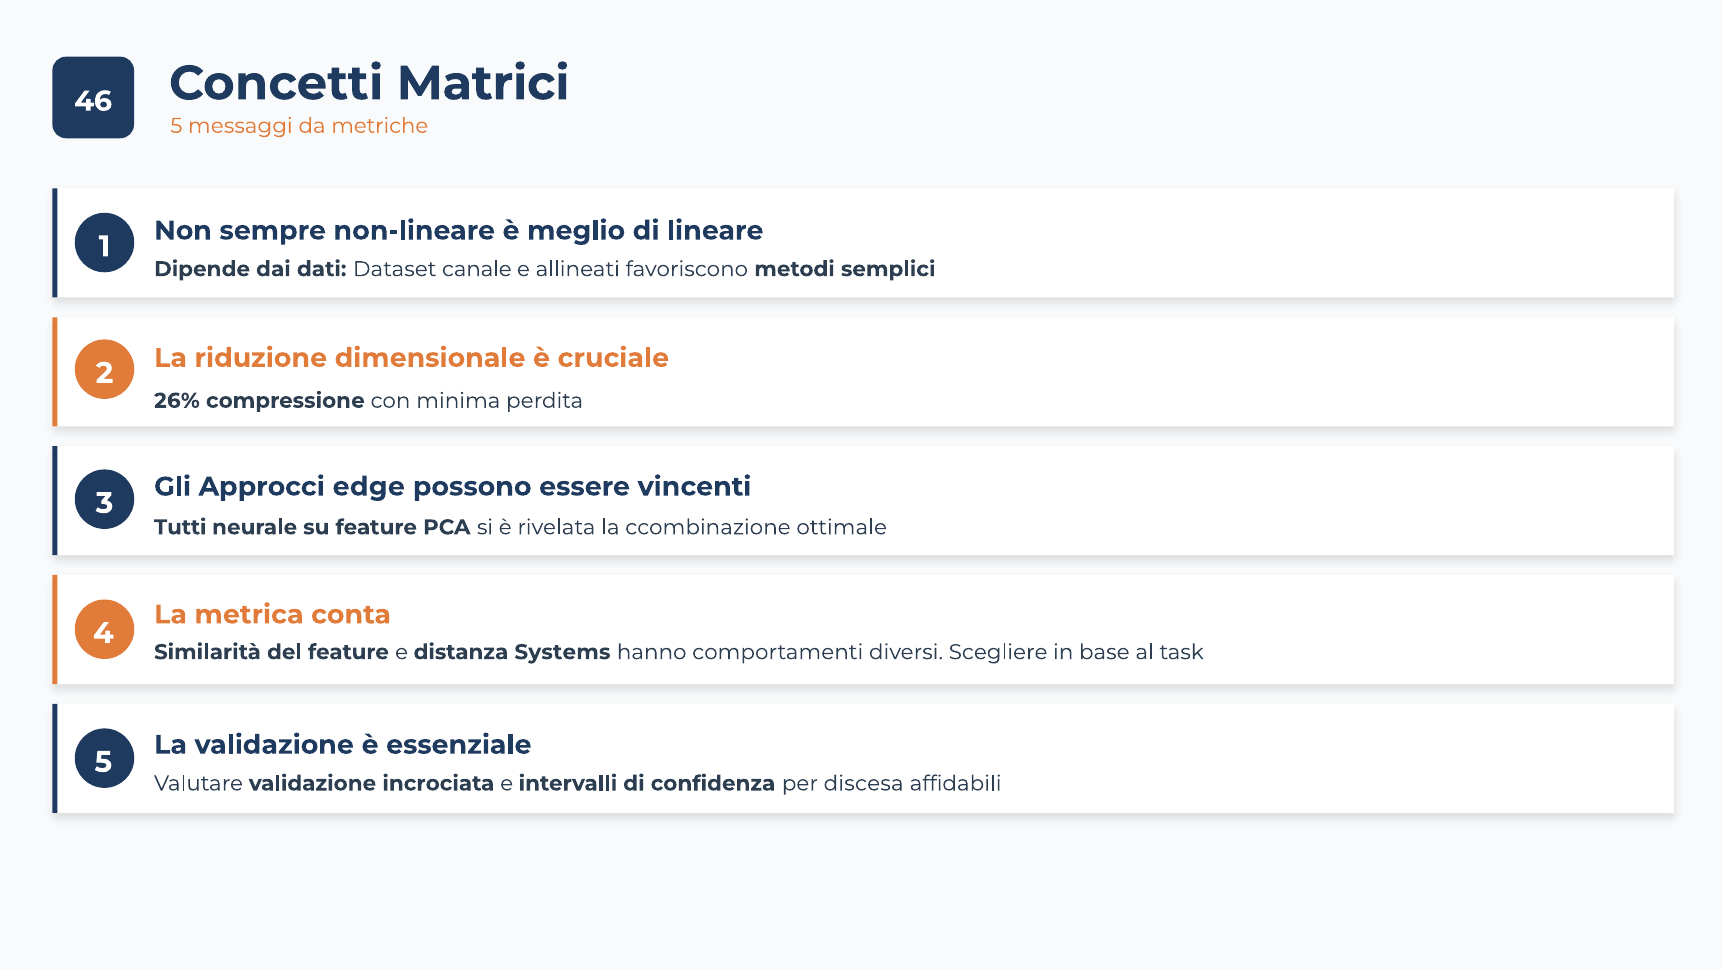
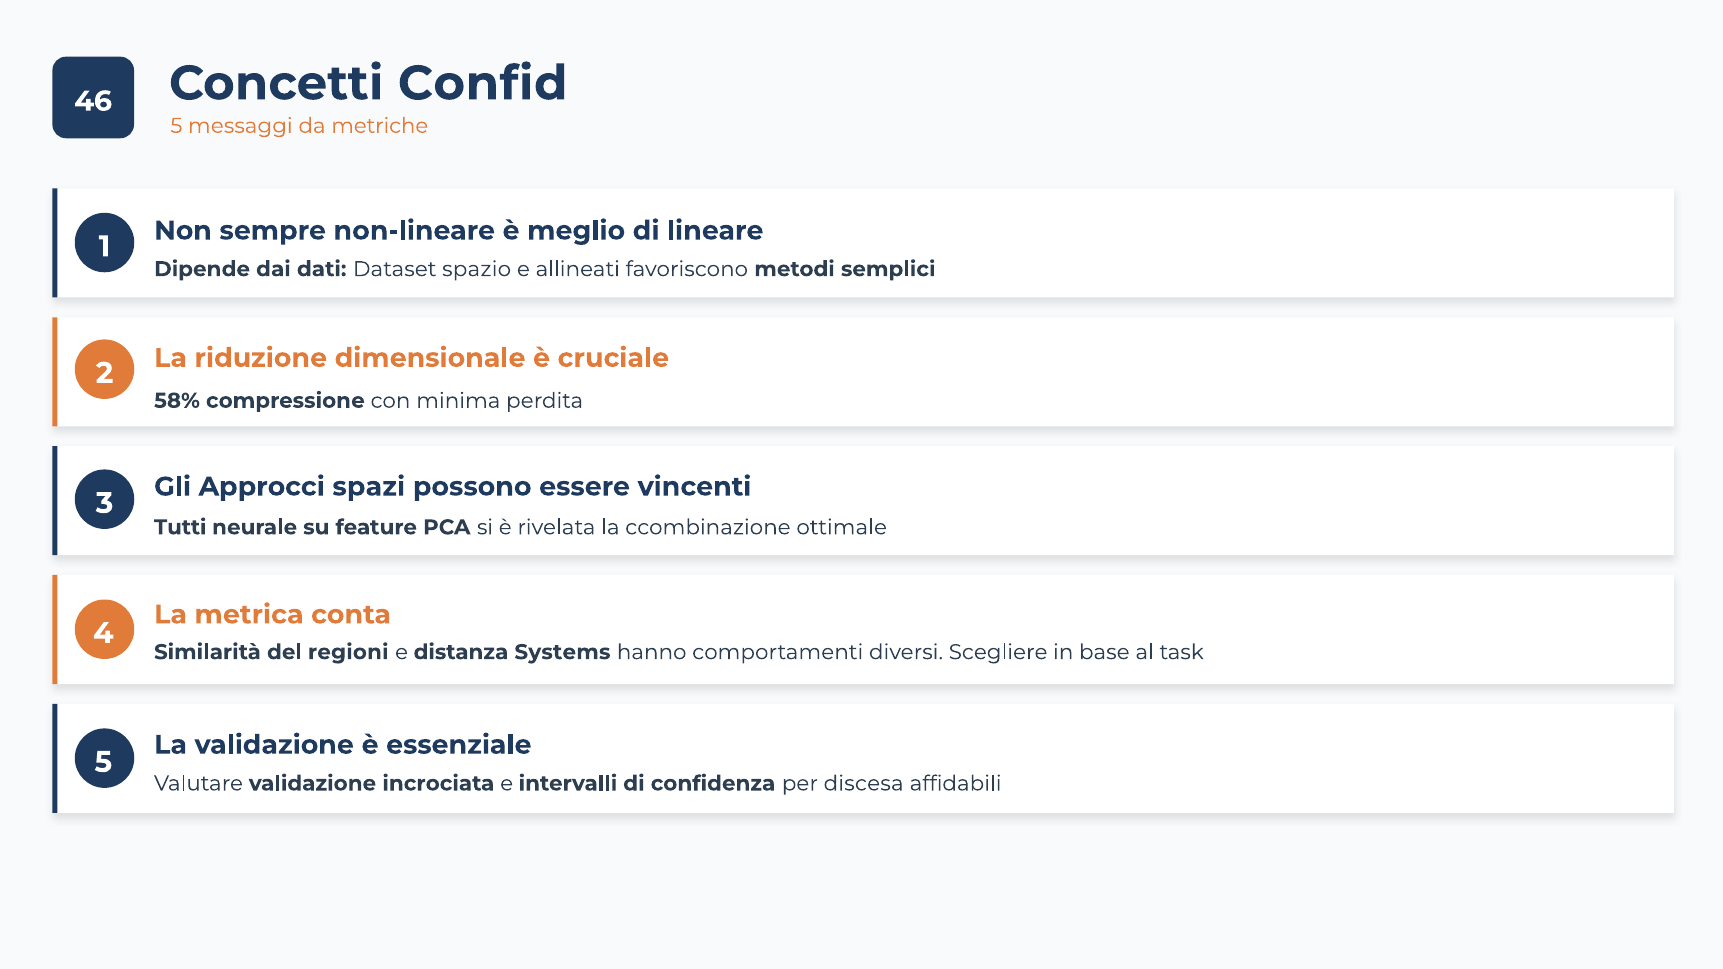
Matrici: Matrici -> Confid
canale: canale -> spazio
26%: 26% -> 58%
edge: edge -> spazi
del feature: feature -> regioni
